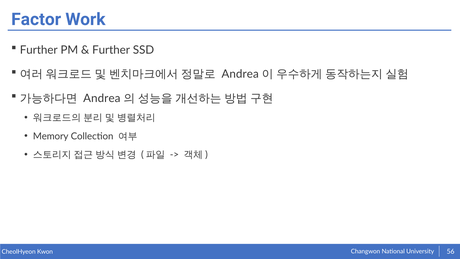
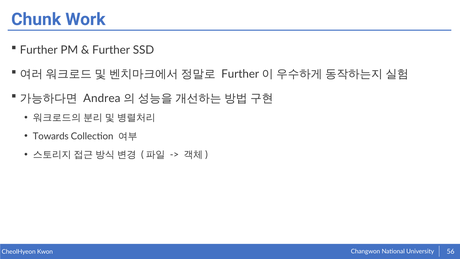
Factor: Factor -> Chunk
Andrea at (240, 74): Andrea -> Further
Memory: Memory -> Towards
